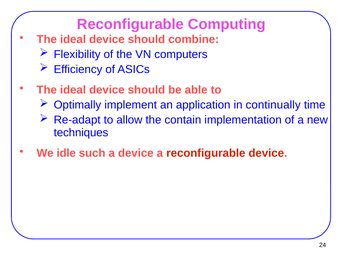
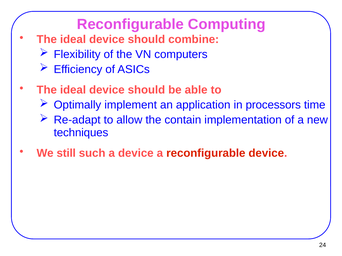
continually: continually -> processors
idle: idle -> still
